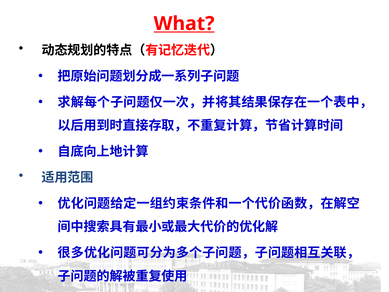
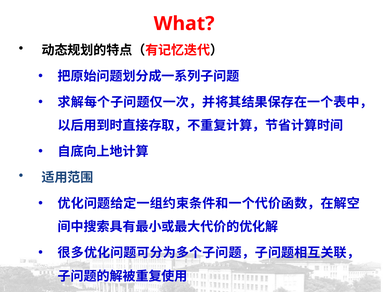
What underline: present -> none
